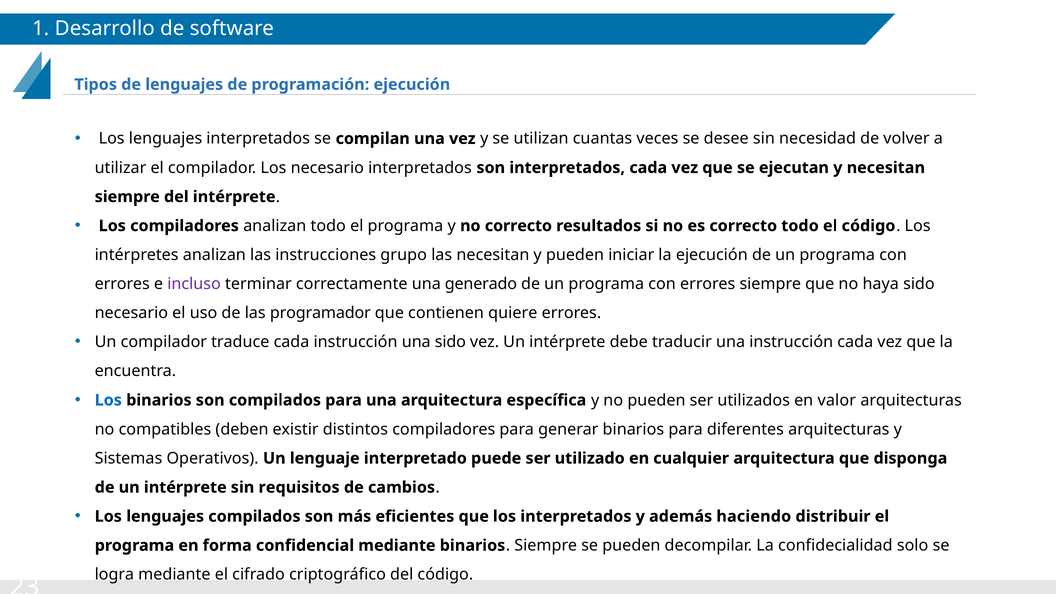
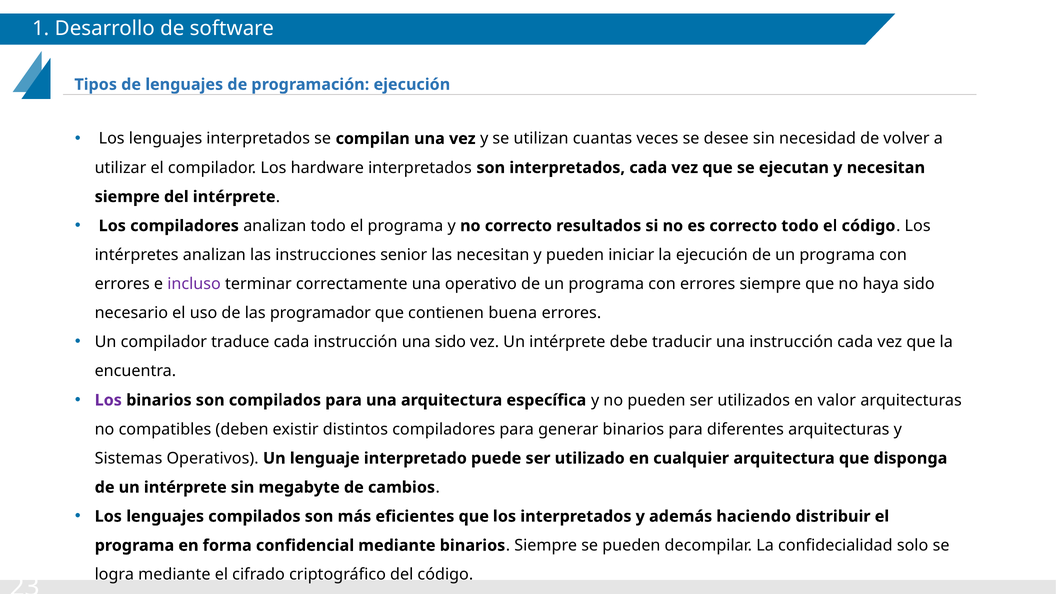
Los necesario: necesario -> hardware
grupo: grupo -> senior
generado: generado -> operativo
quiere: quiere -> buena
Los at (108, 400) colour: blue -> purple
requisitos: requisitos -> megabyte
